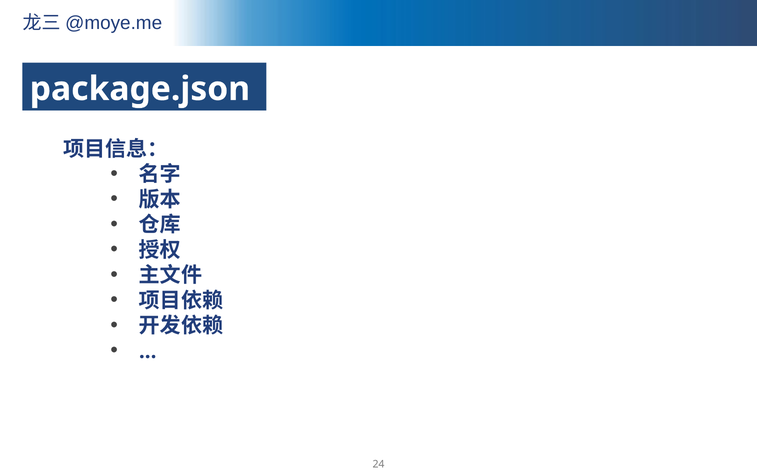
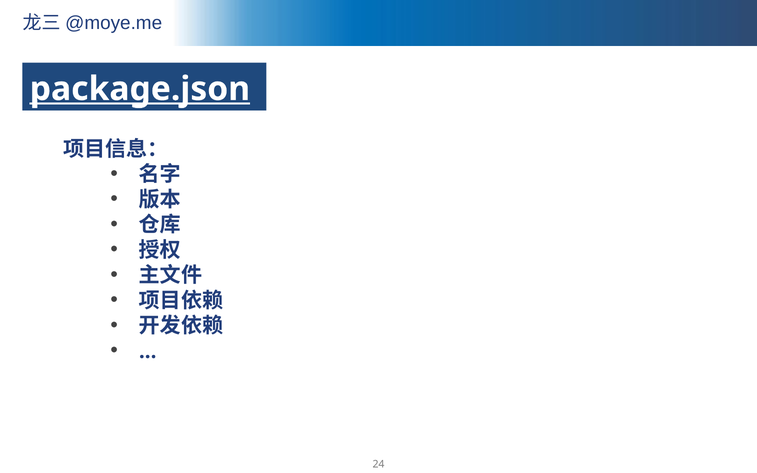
package.json underline: none -> present
